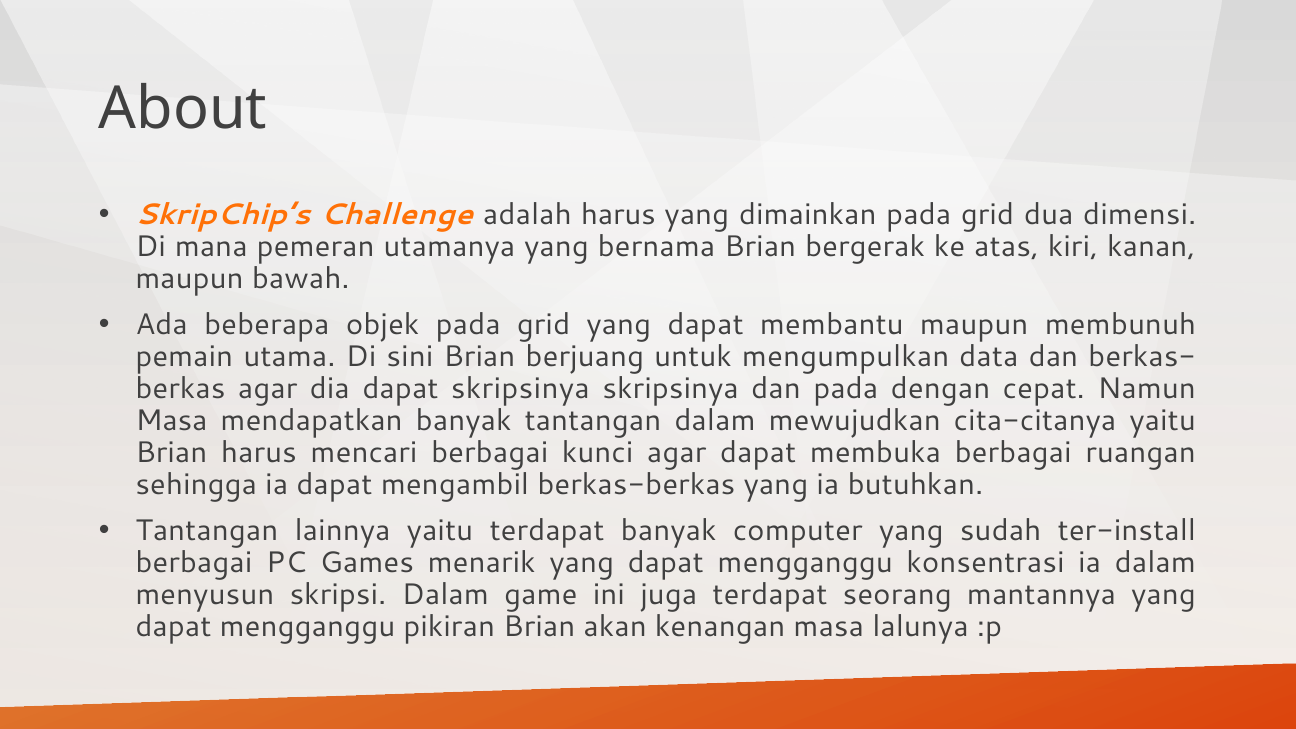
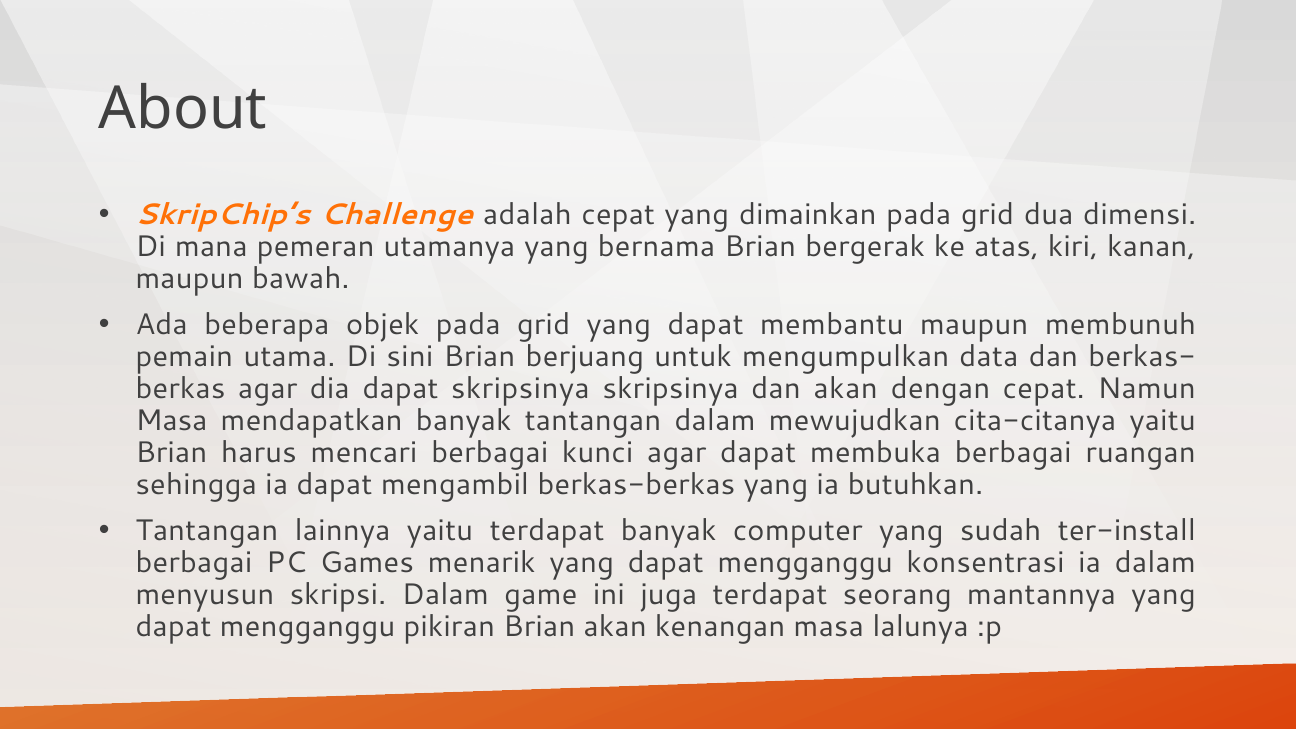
adalah harus: harus -> cepat
dan pada: pada -> akan
